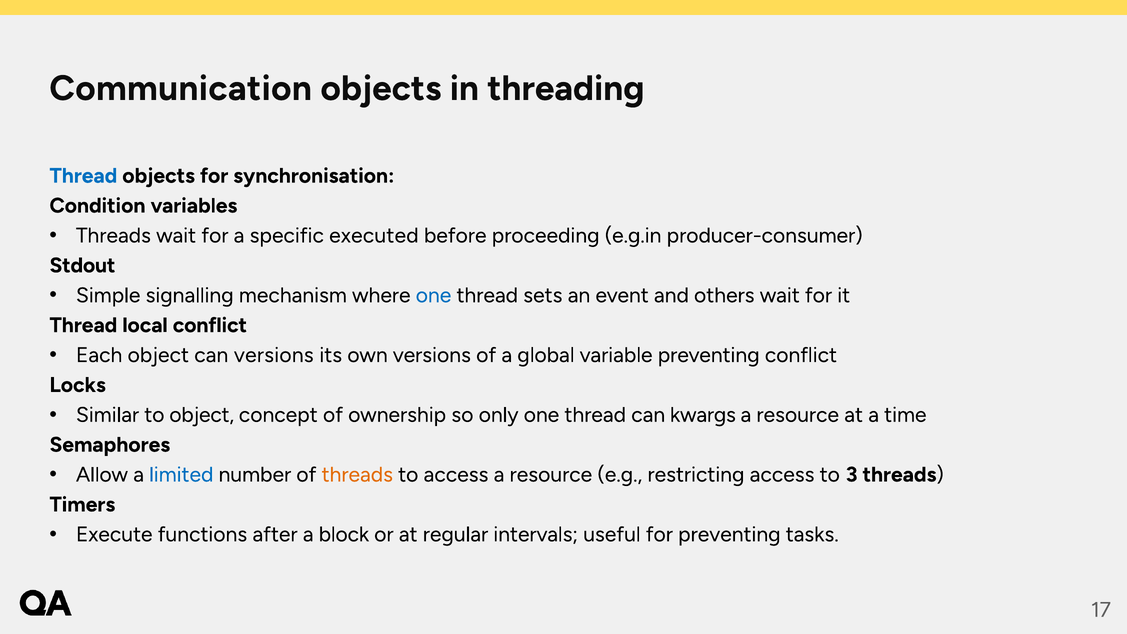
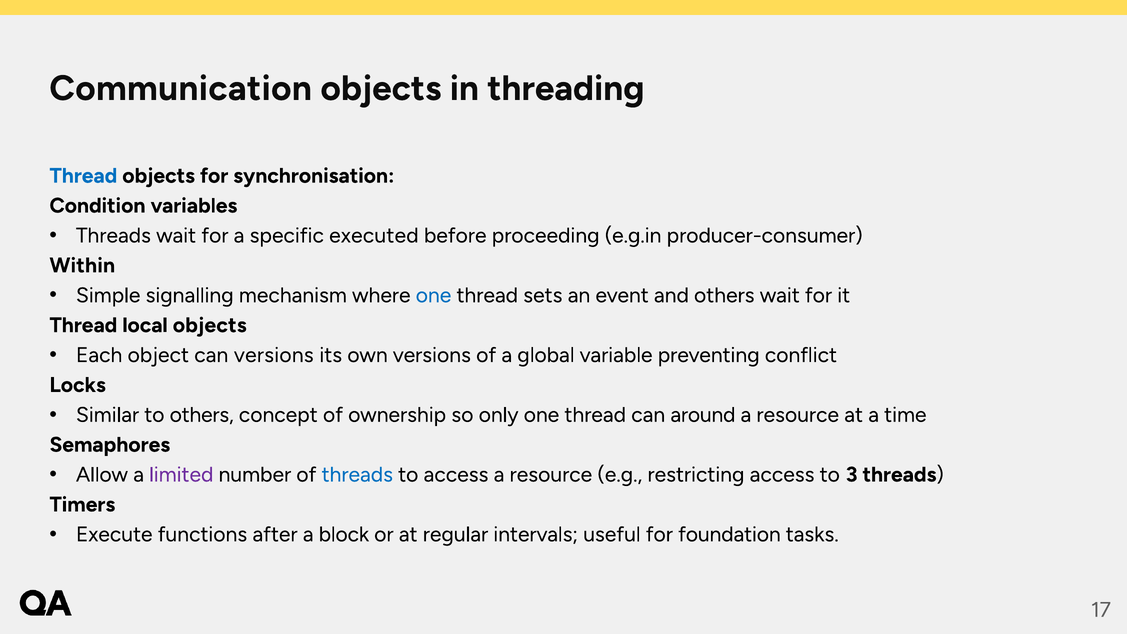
Stdout: Stdout -> Within
local conflict: conflict -> objects
to object: object -> others
kwargs: kwargs -> around
limited colour: blue -> purple
threads at (357, 475) colour: orange -> blue
for preventing: preventing -> foundation
